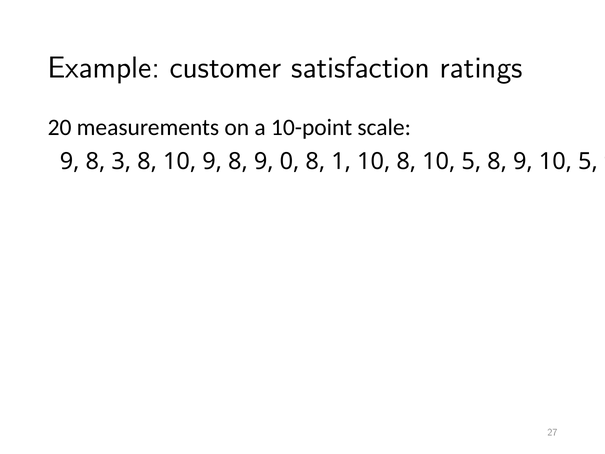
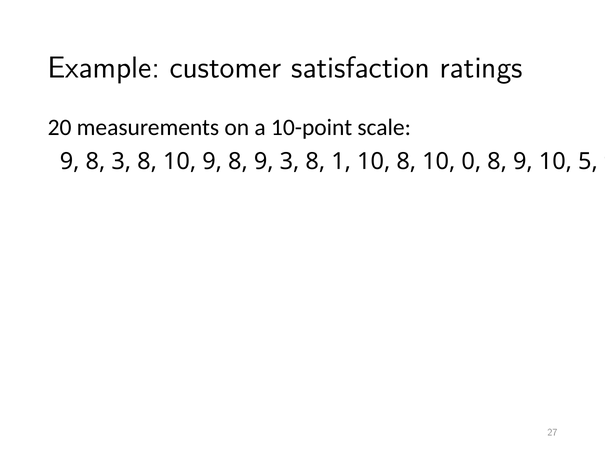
9 0: 0 -> 3
8 10 5: 5 -> 0
